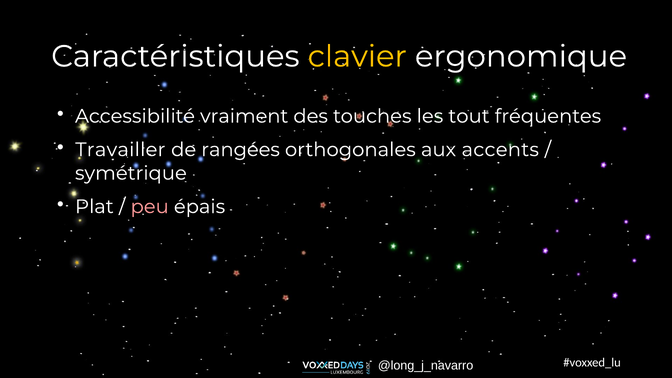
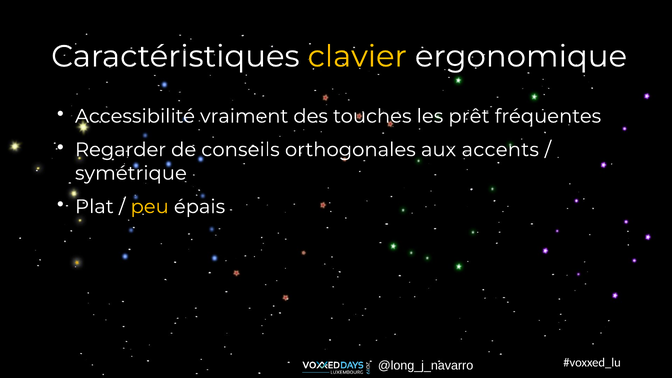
tout: tout -> prêt
Travailler: Travailler -> Regarder
rangées: rangées -> conseils
peu colour: pink -> yellow
